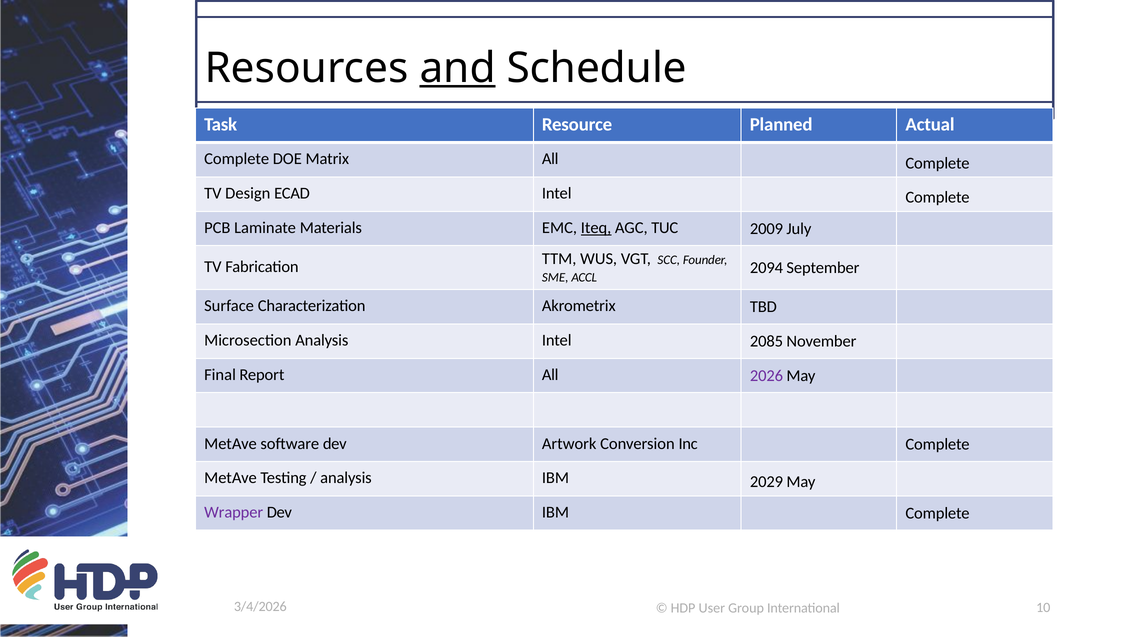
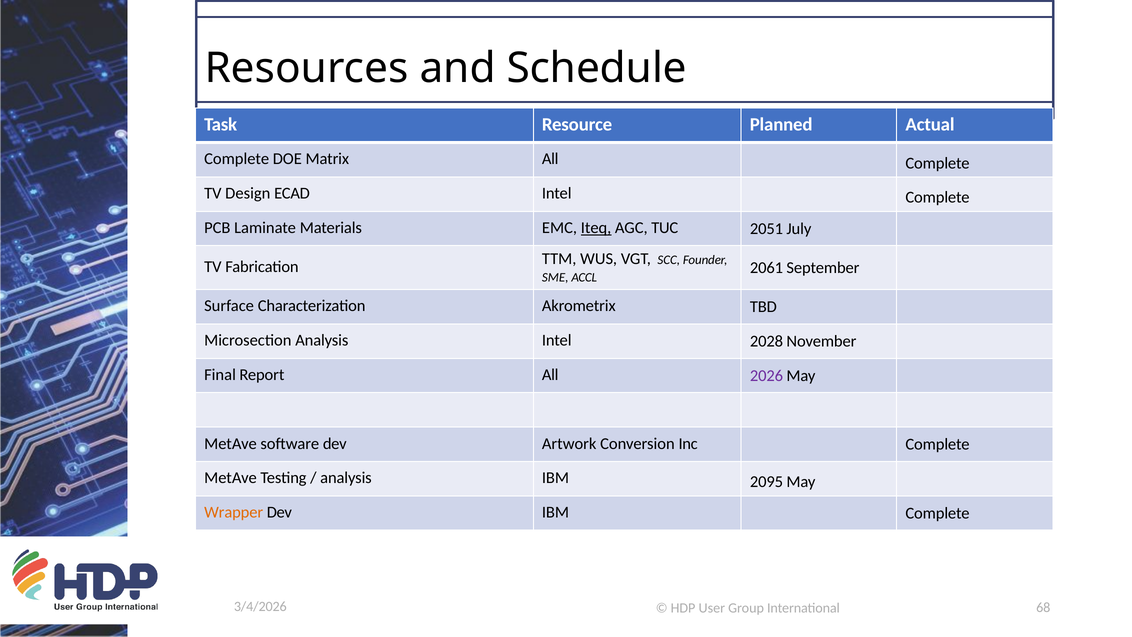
and underline: present -> none
2009: 2009 -> 2051
2094: 2094 -> 2061
2085: 2085 -> 2028
2029: 2029 -> 2095
Wrapper colour: purple -> orange
10: 10 -> 68
